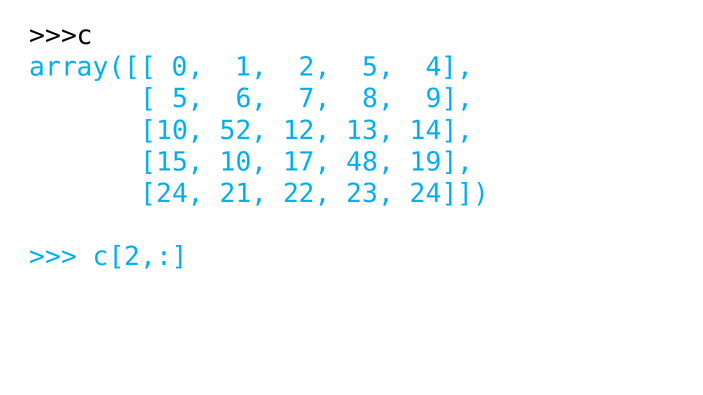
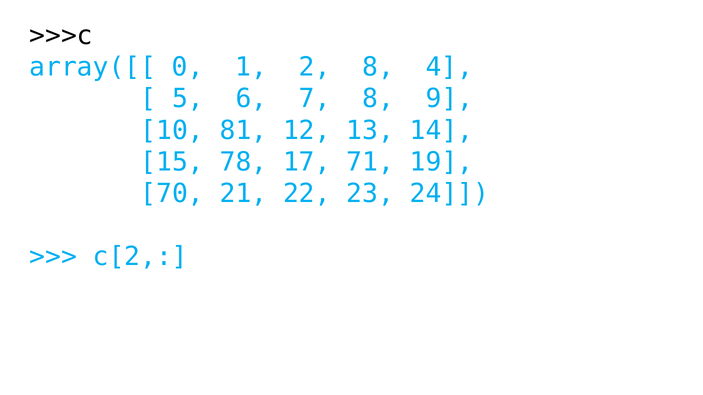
2 5: 5 -> 8
52: 52 -> 81
15 10: 10 -> 78
48: 48 -> 71
24 at (172, 194): 24 -> 70
